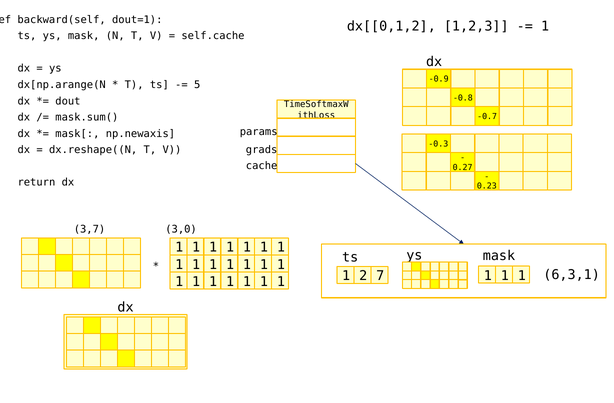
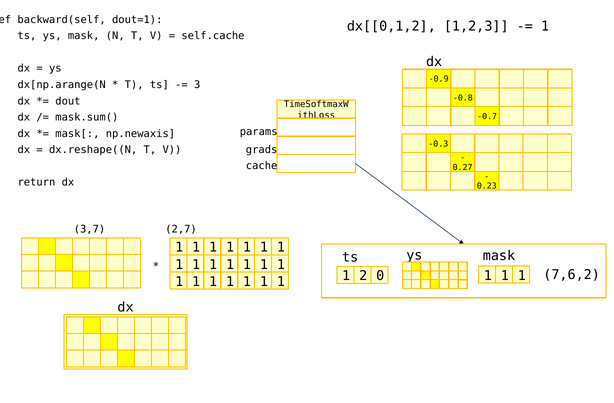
5: 5 -> 3
3,0: 3,0 -> 2,7
6,3,1: 6,3,1 -> 7,6,2
7: 7 -> 0
